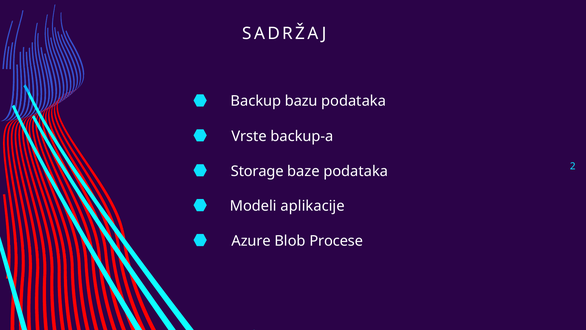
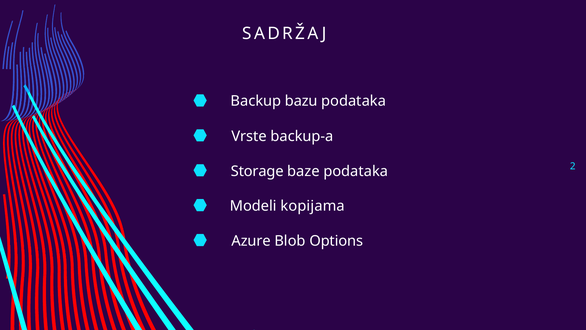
aplikacije: aplikacije -> kopijama
Procese: Procese -> Options
